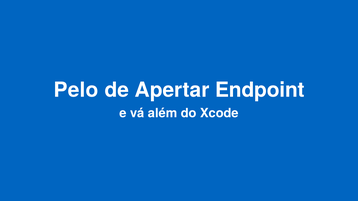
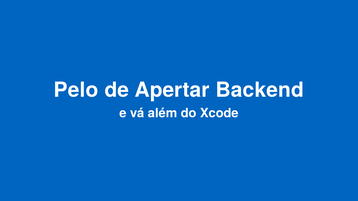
Endpoint: Endpoint -> Backend
